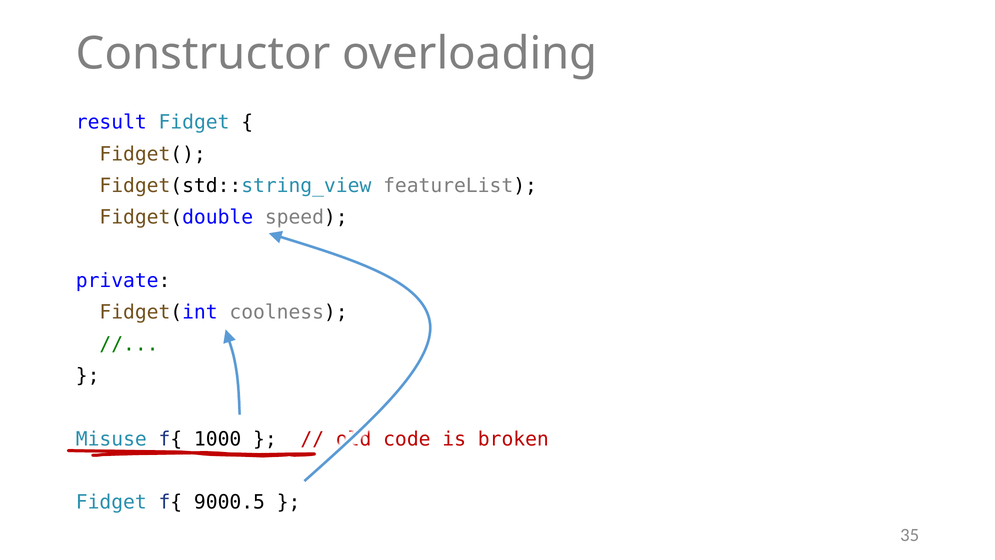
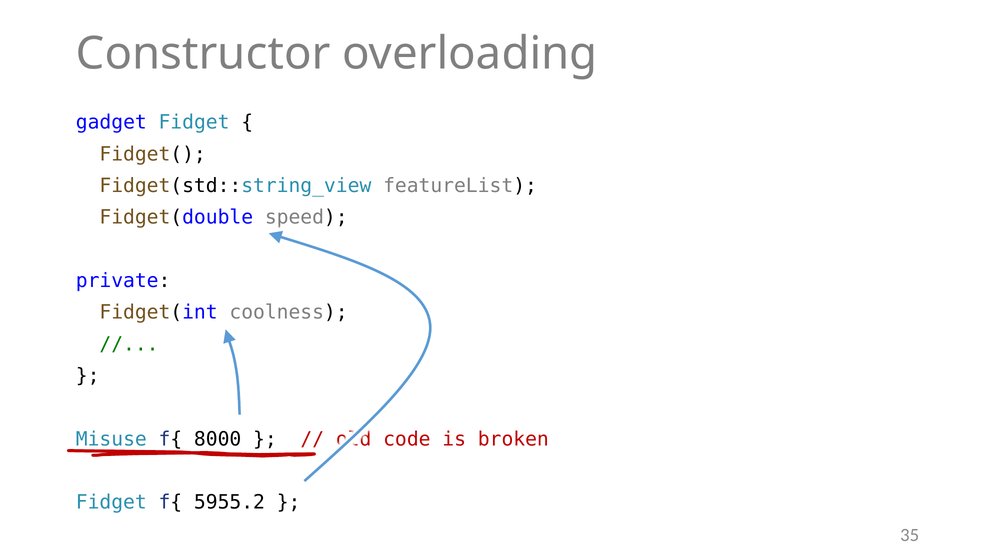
result: result -> gadget
1000: 1000 -> 8000
9000.5: 9000.5 -> 5955.2
